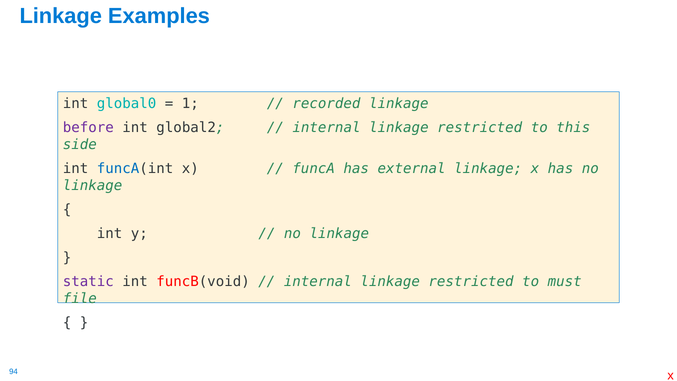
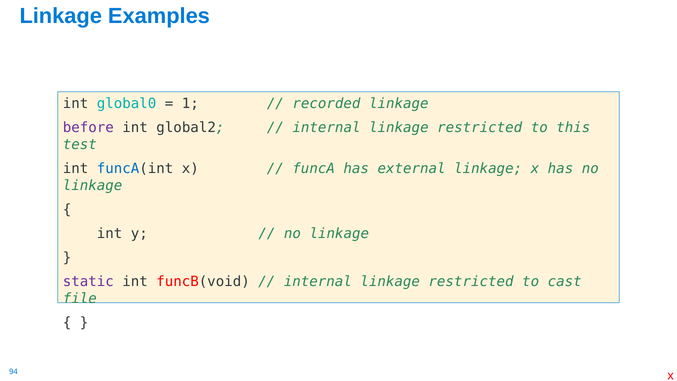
side: side -> test
must: must -> cast
